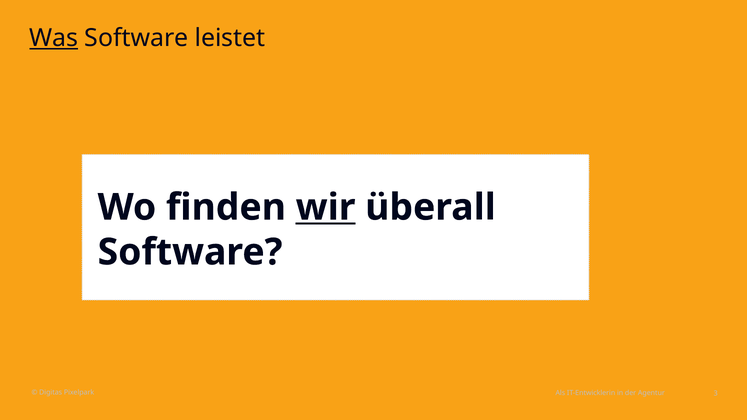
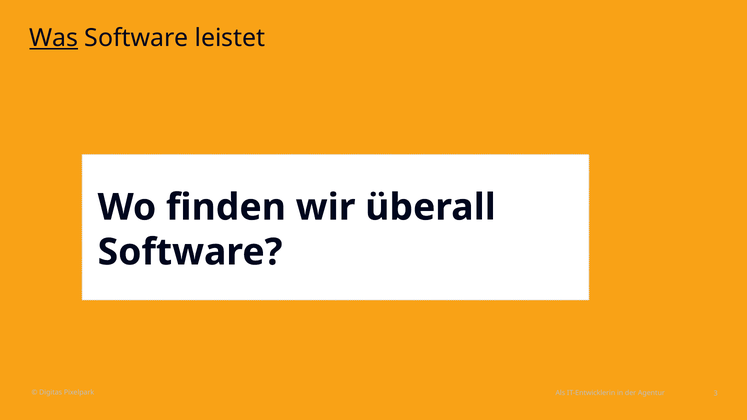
wir underline: present -> none
